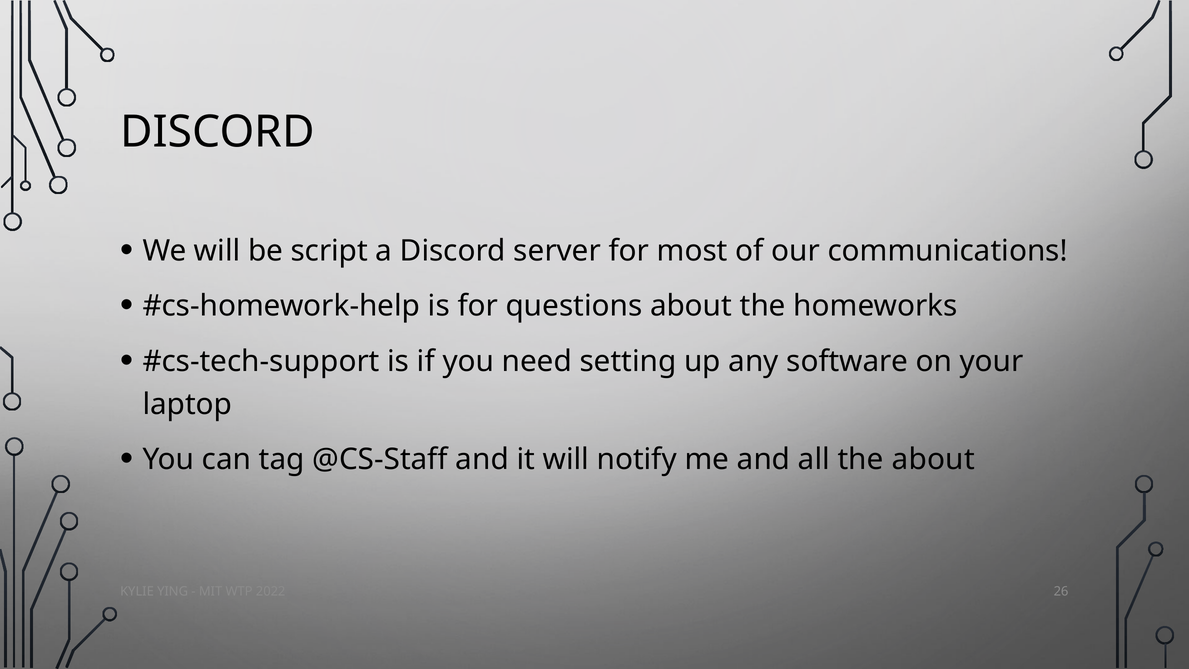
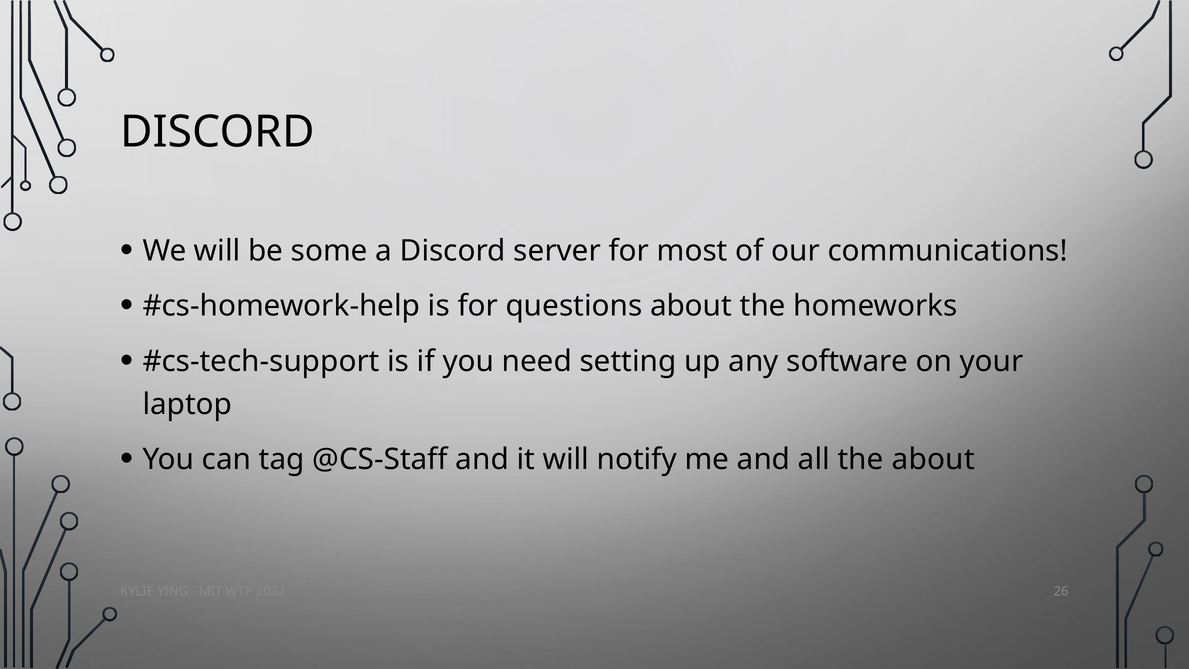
script: script -> some
